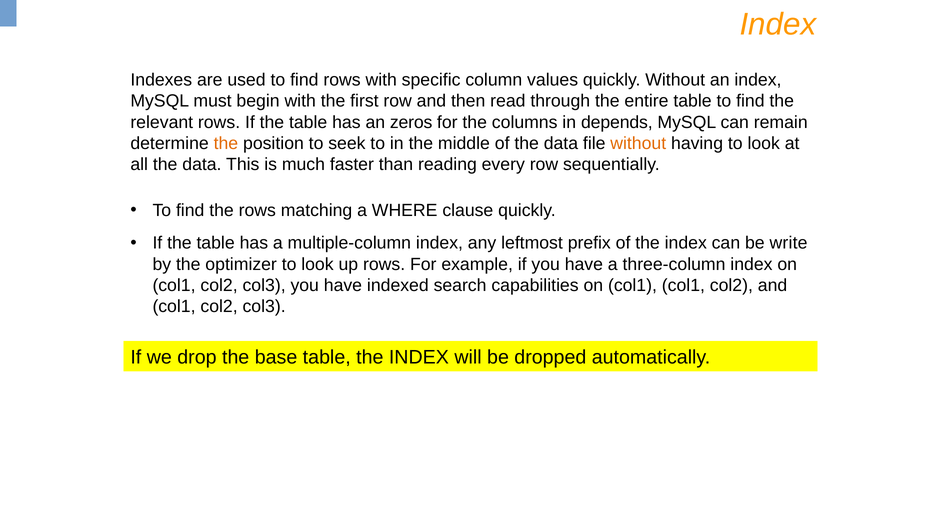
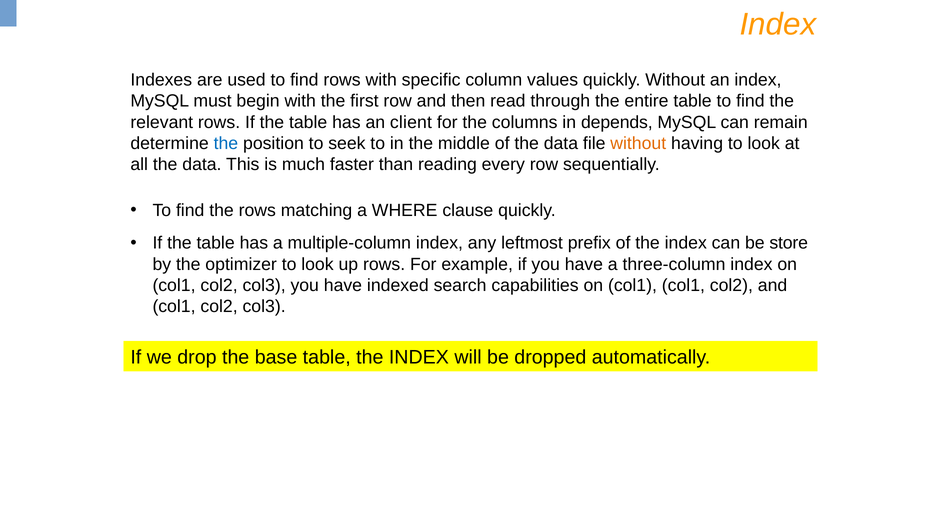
zeros: zeros -> client
the at (226, 143) colour: orange -> blue
write: write -> store
